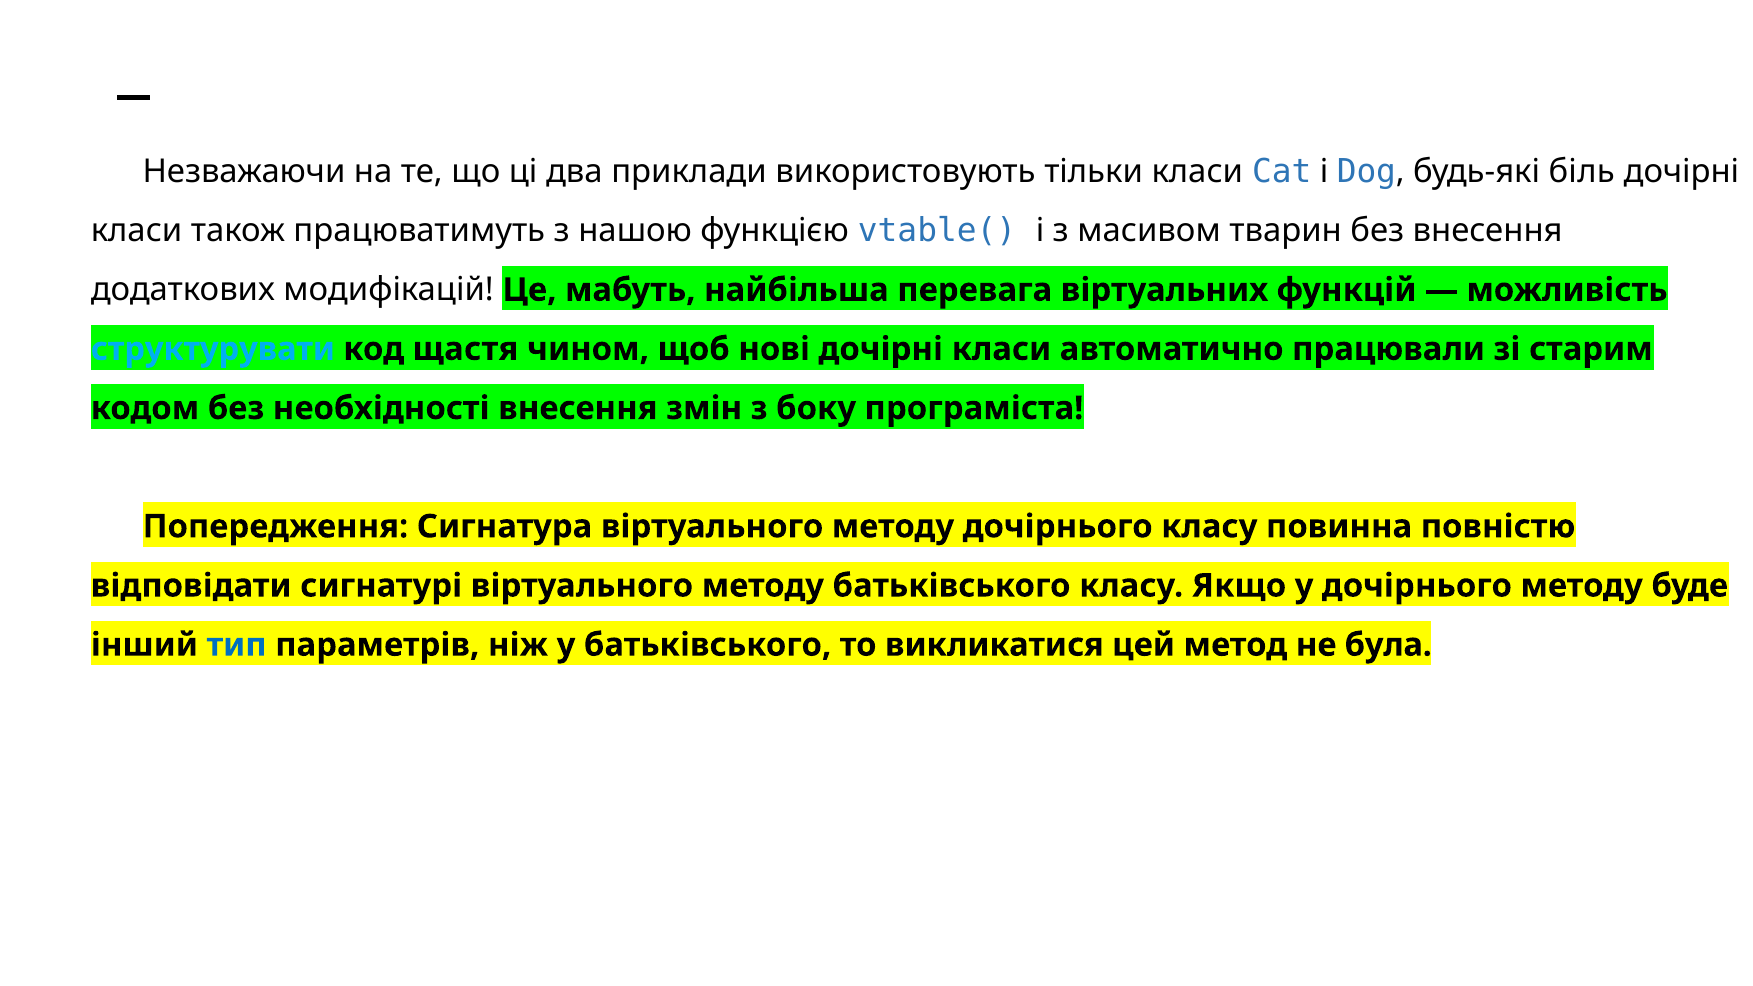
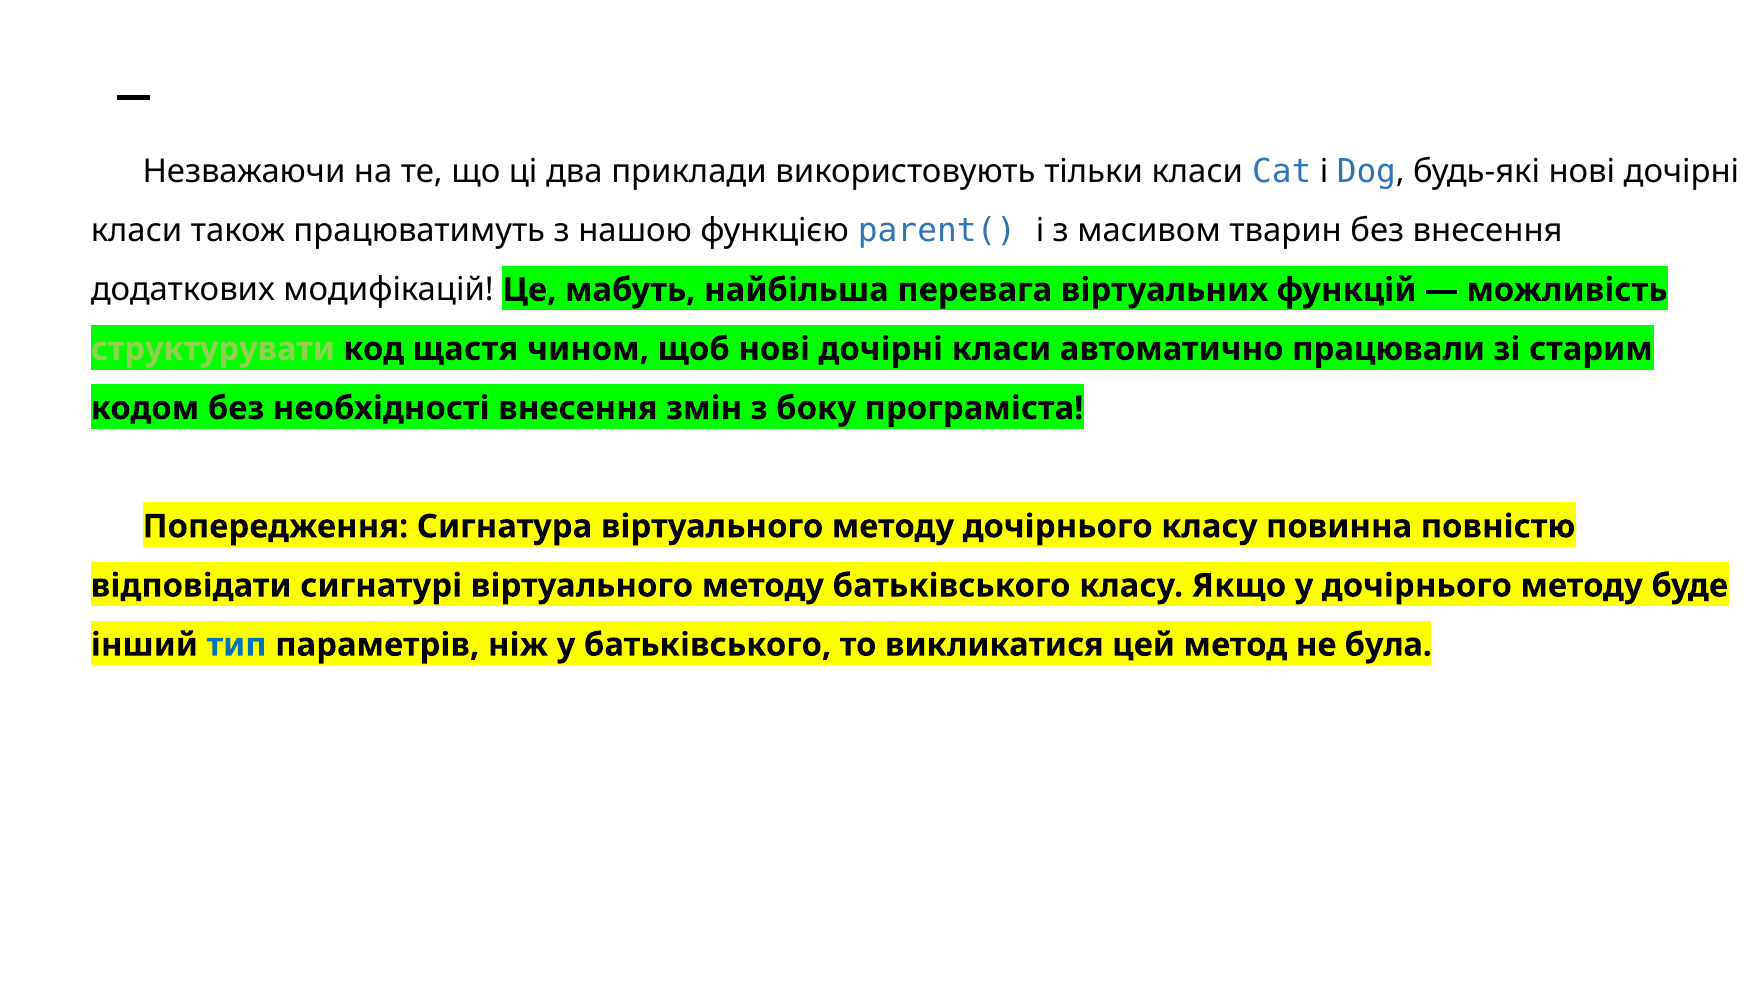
будь-які біль: біль -> нові
vtable(: vtable( -> parent(
структурувати colour: light blue -> light green
